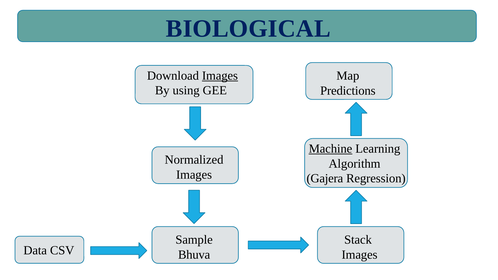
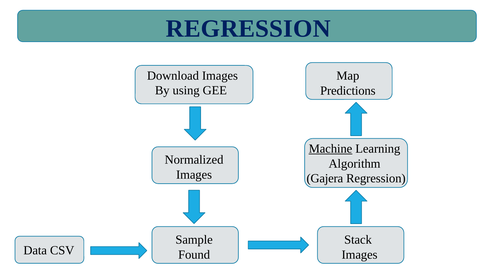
BIOLOGICAL at (248, 29): BIOLOGICAL -> REGRESSION
Images at (220, 76) underline: present -> none
Bhuva: Bhuva -> Found
